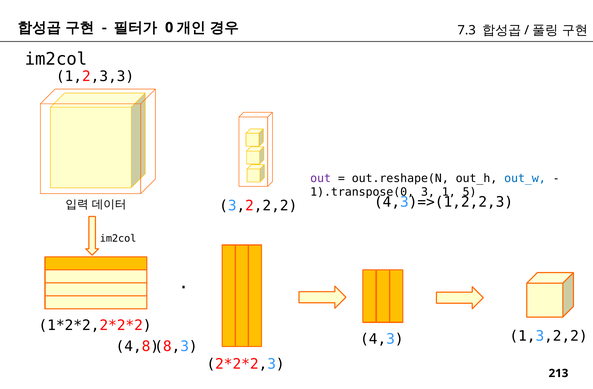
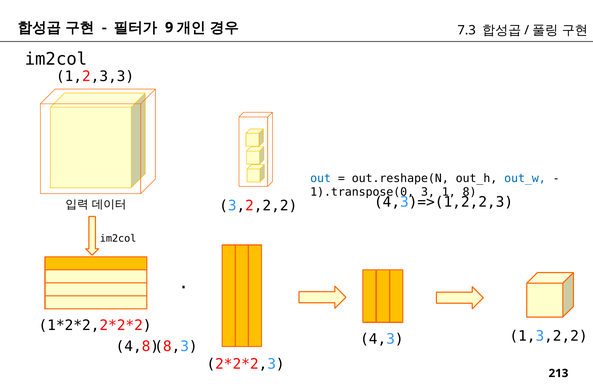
0: 0 -> 9
out colour: purple -> blue
5: 5 -> 8
